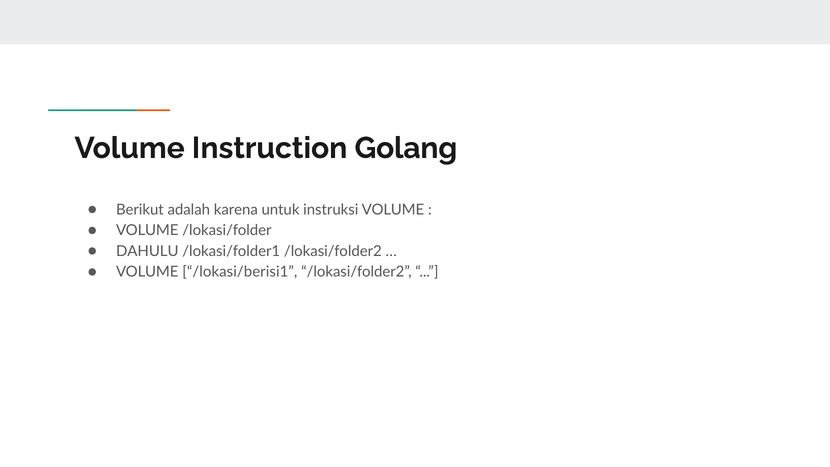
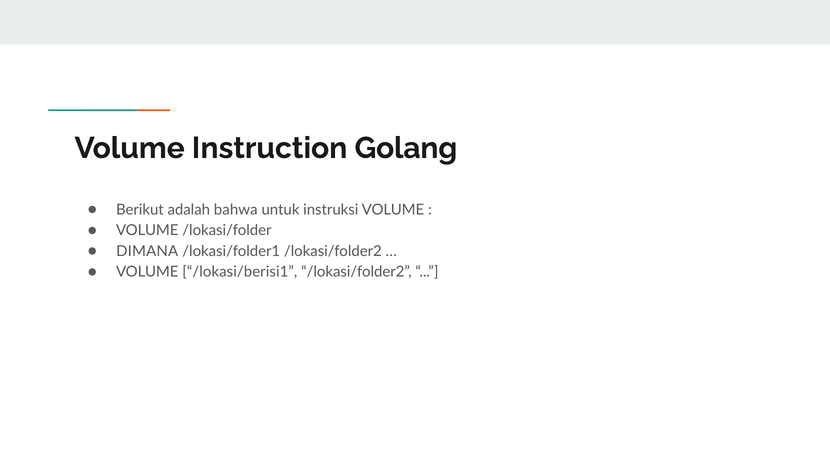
karena: karena -> bahwa
DAHULU: DAHULU -> DIMANA
